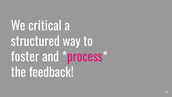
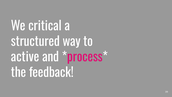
foster: foster -> active
